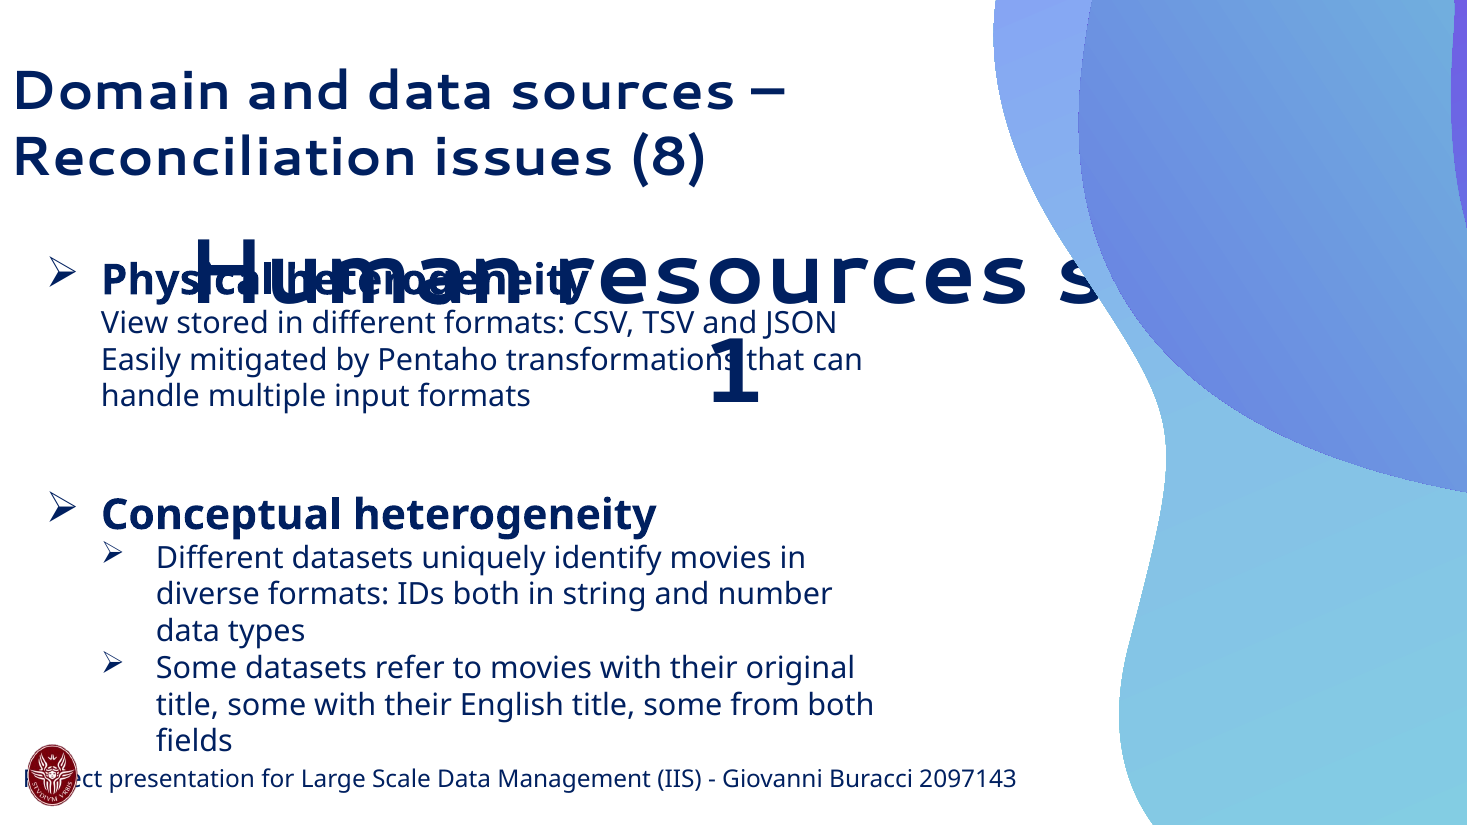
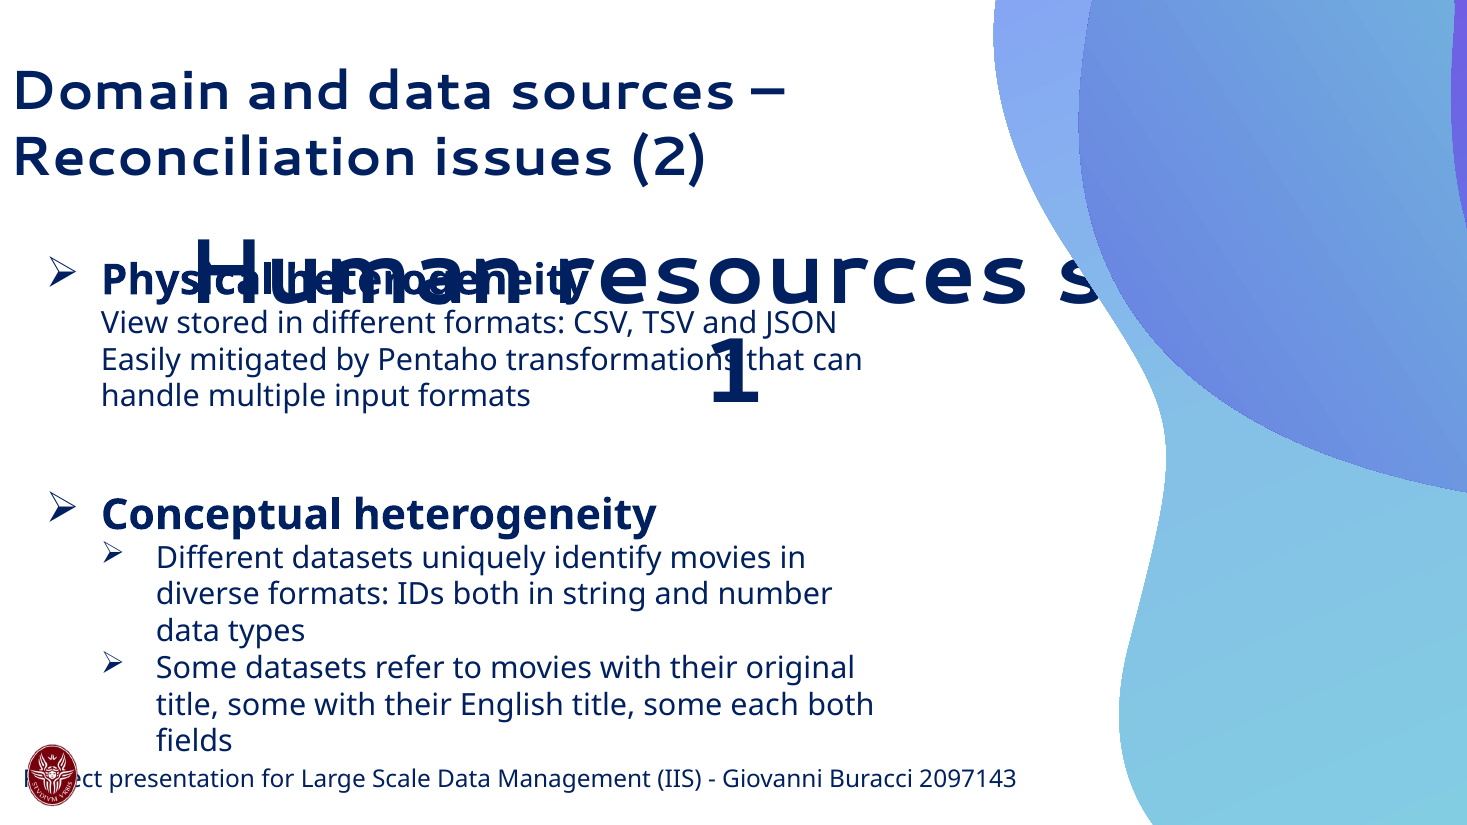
8: 8 -> 2
from: from -> each
